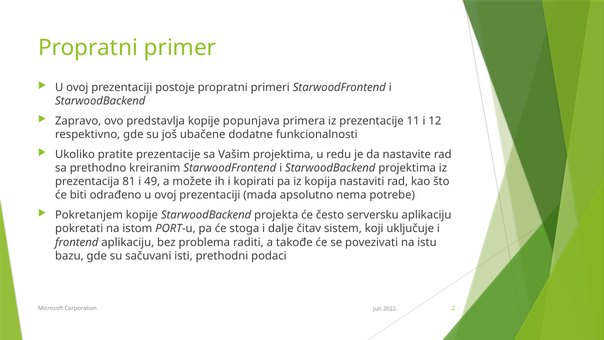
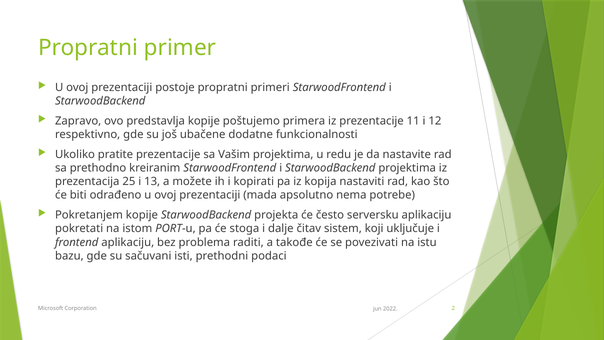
popunjava: popunjava -> poštujemo
81: 81 -> 25
49: 49 -> 13
